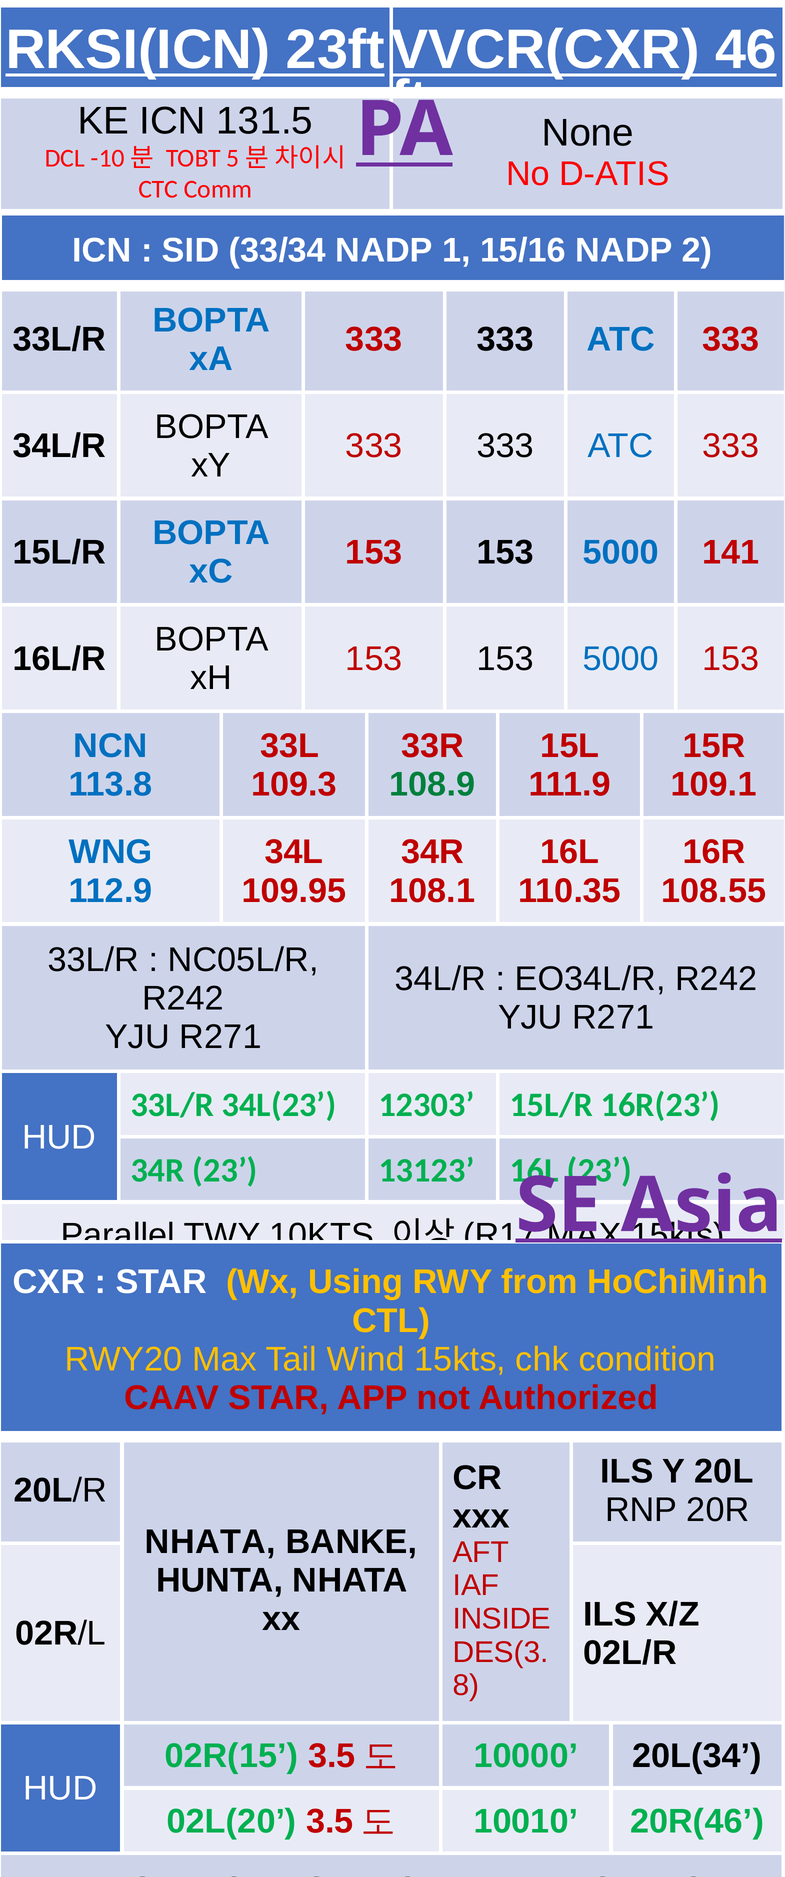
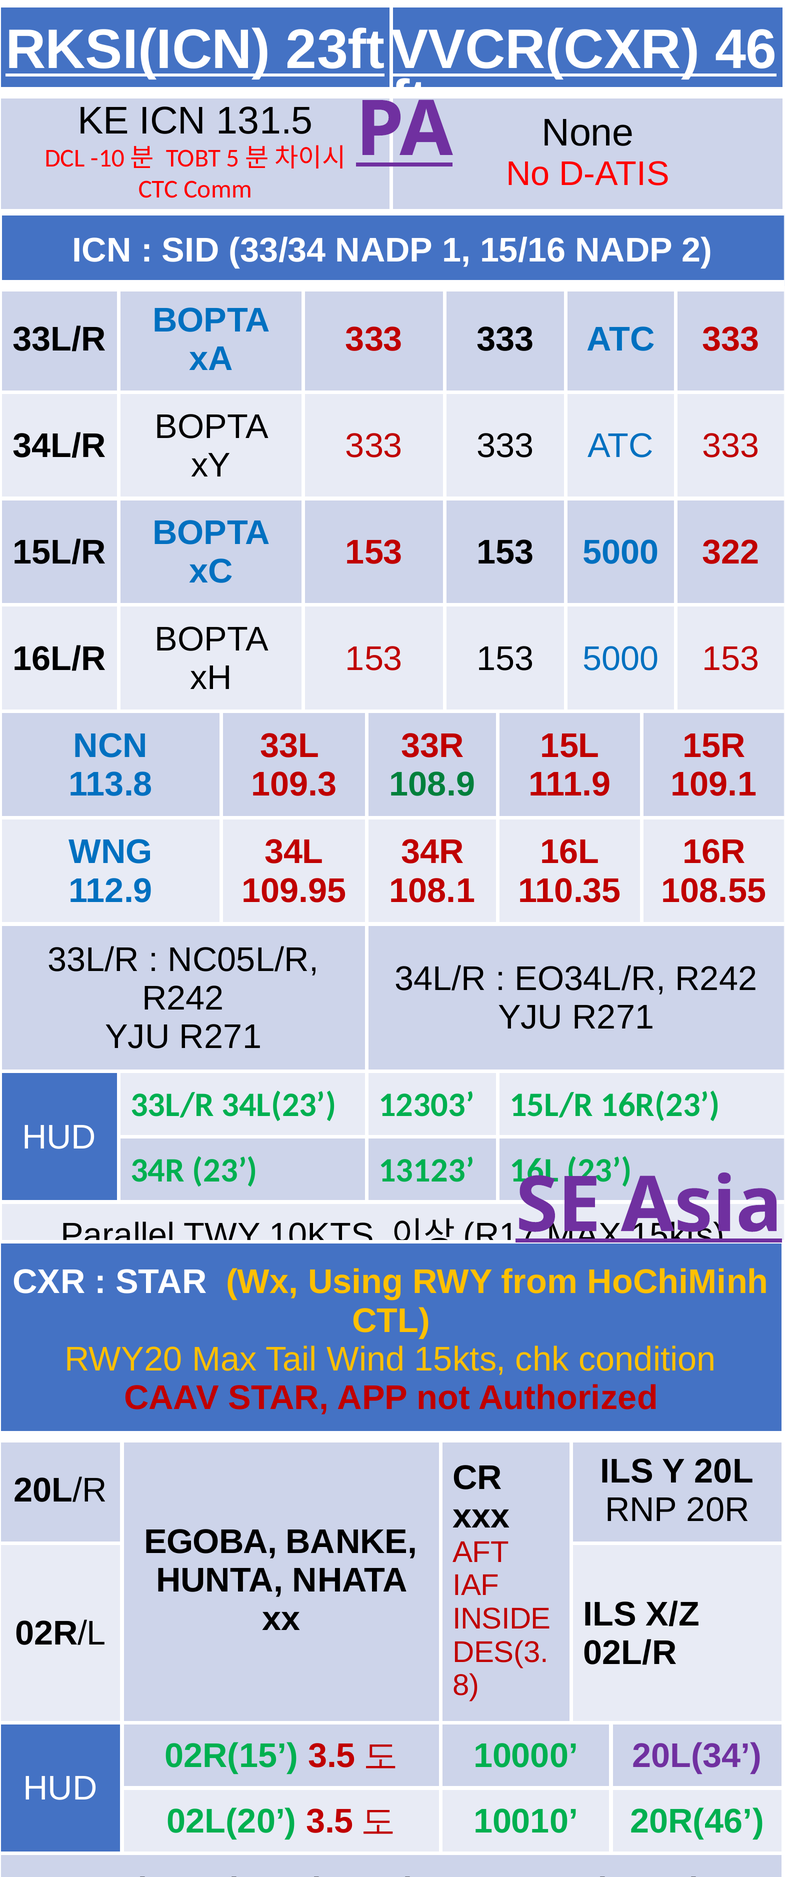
141: 141 -> 322
NHATA at (210, 1543): NHATA -> EGOBA
20L(34 colour: black -> purple
